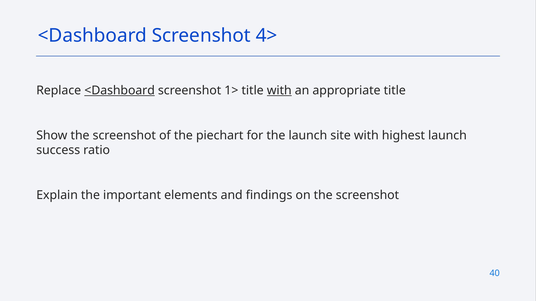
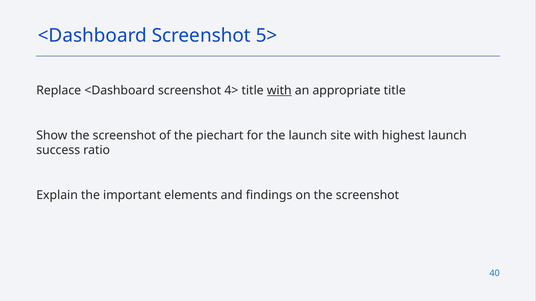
4>: 4> -> 5>
<Dashboard at (120, 90) underline: present -> none
1>: 1> -> 4>
